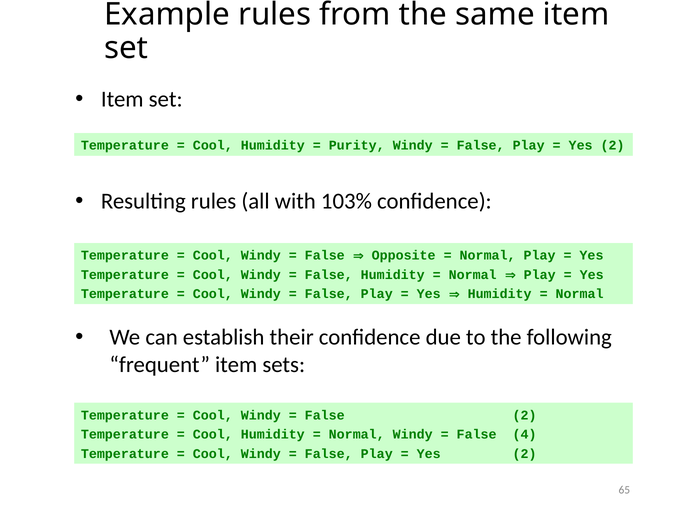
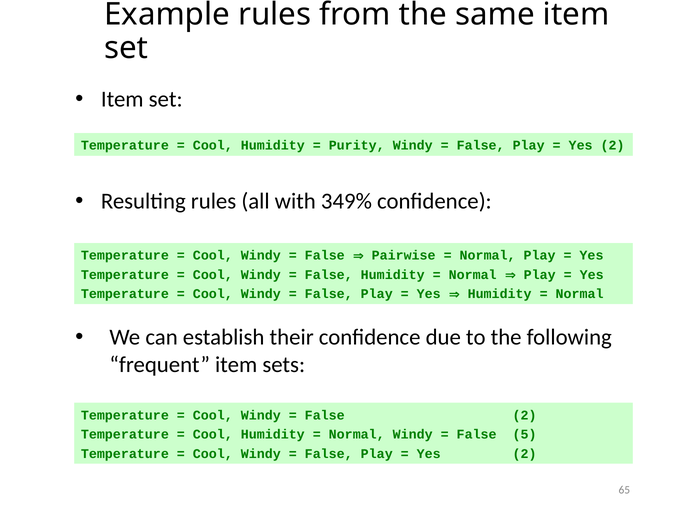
103%: 103% -> 349%
Opposite: Opposite -> Pairwise
4: 4 -> 5
